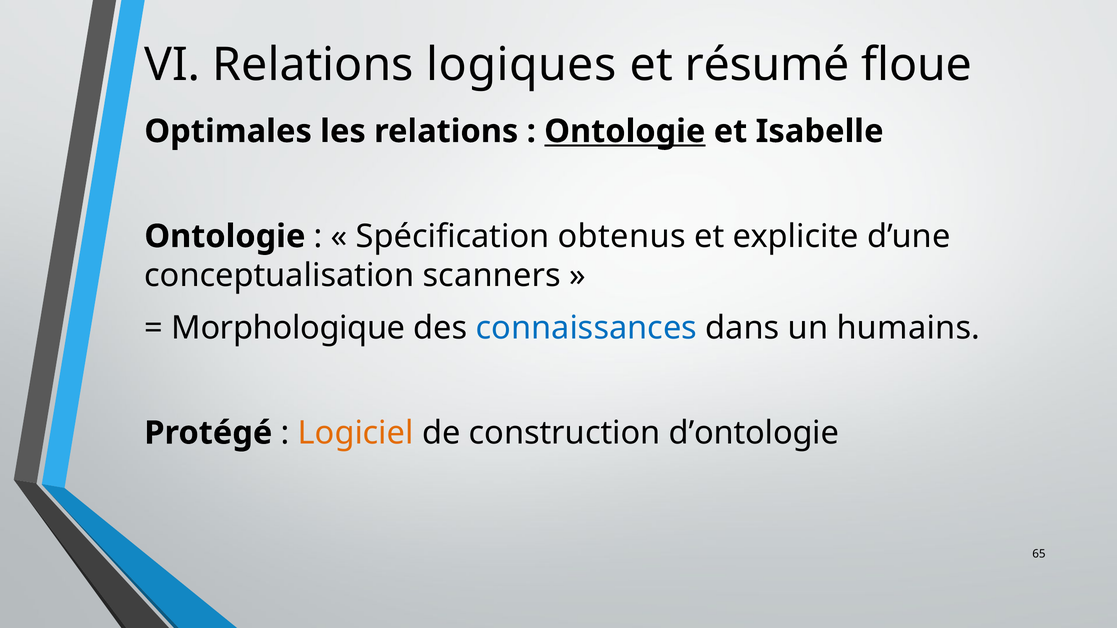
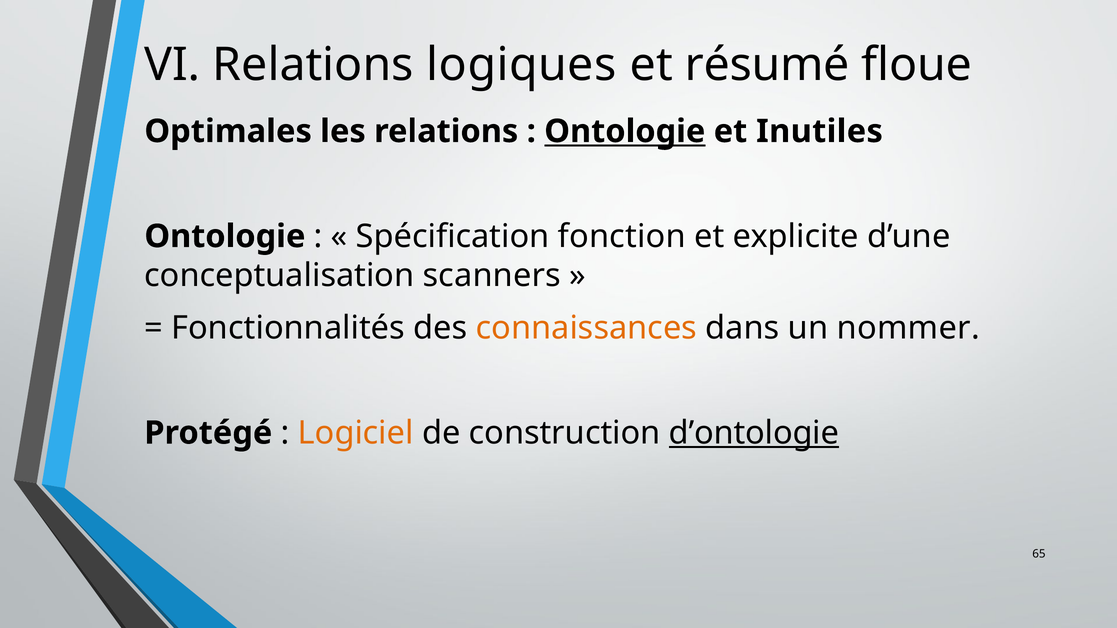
Isabelle: Isabelle -> Inutiles
obtenus: obtenus -> fonction
Morphologique: Morphologique -> Fonctionnalités
connaissances colour: blue -> orange
humains: humains -> nommer
d’ontologie underline: none -> present
